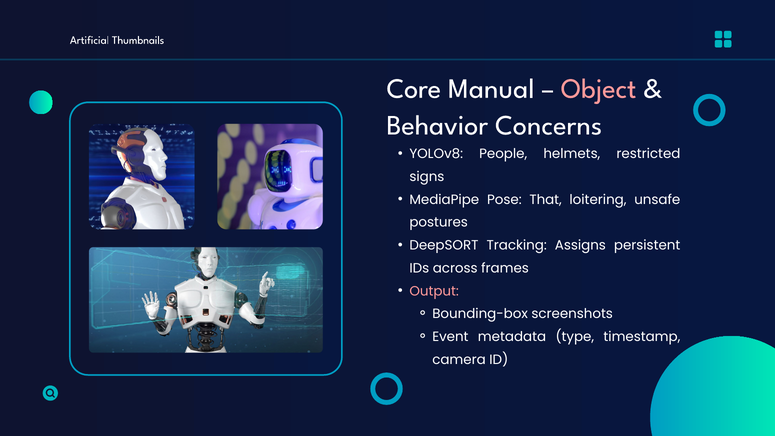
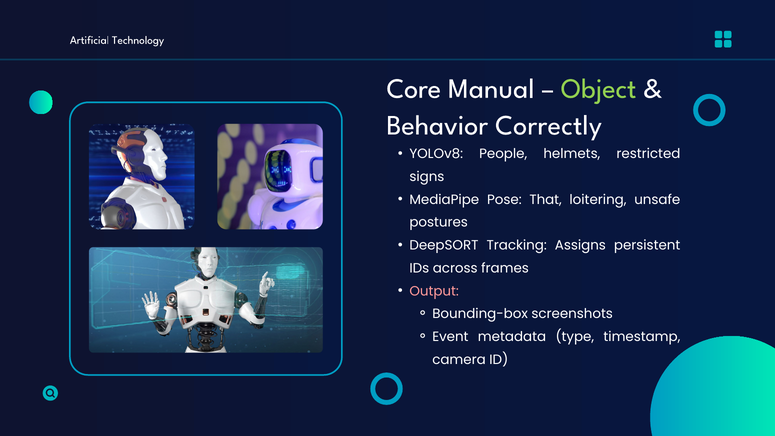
Thumbnails: Thumbnails -> Technology
Object colour: pink -> light green
Concerns: Concerns -> Correctly
